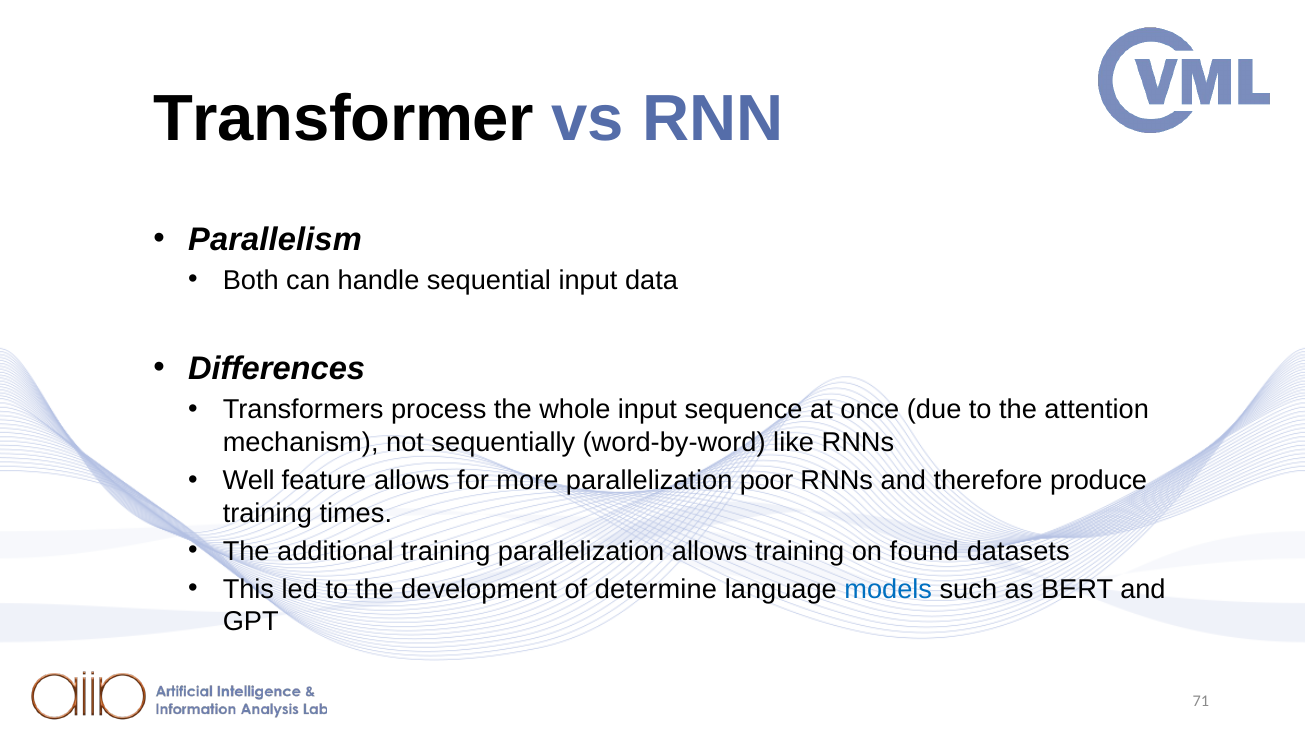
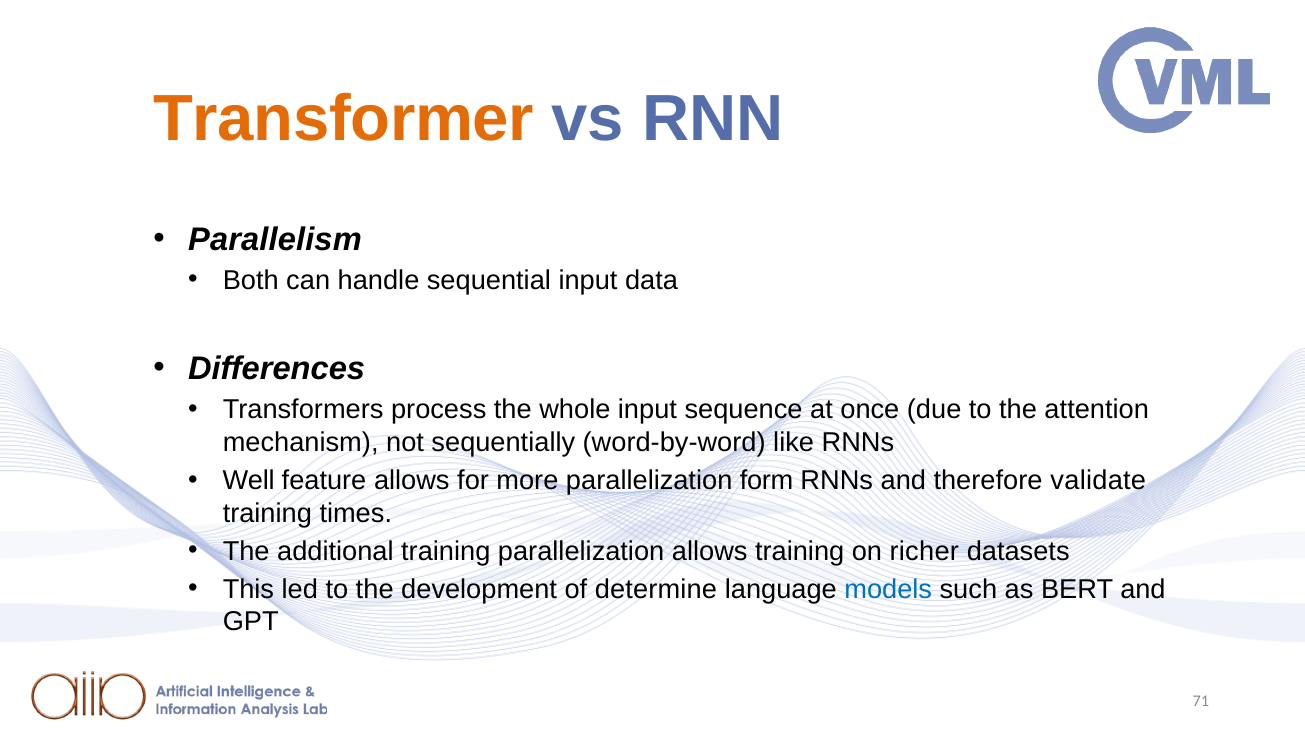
Transformer colour: black -> orange
poor: poor -> form
produce: produce -> validate
found: found -> richer
